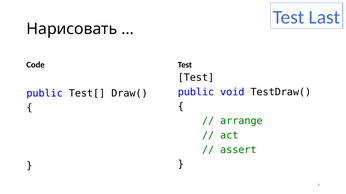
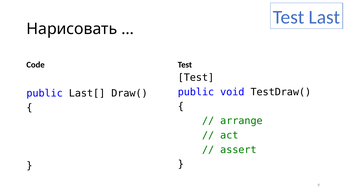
Test[: Test[ -> Last[
